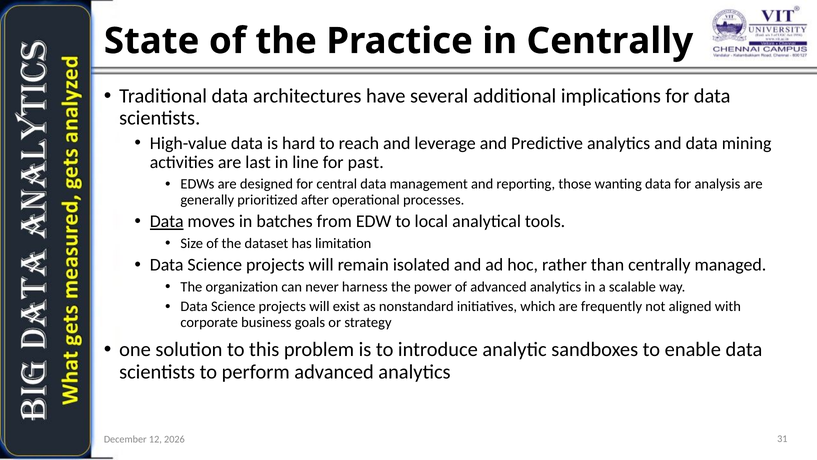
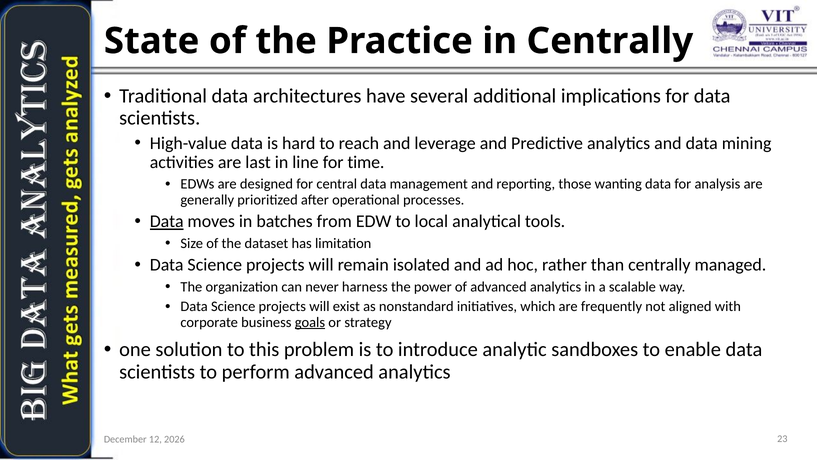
past: past -> time
goals underline: none -> present
31: 31 -> 23
